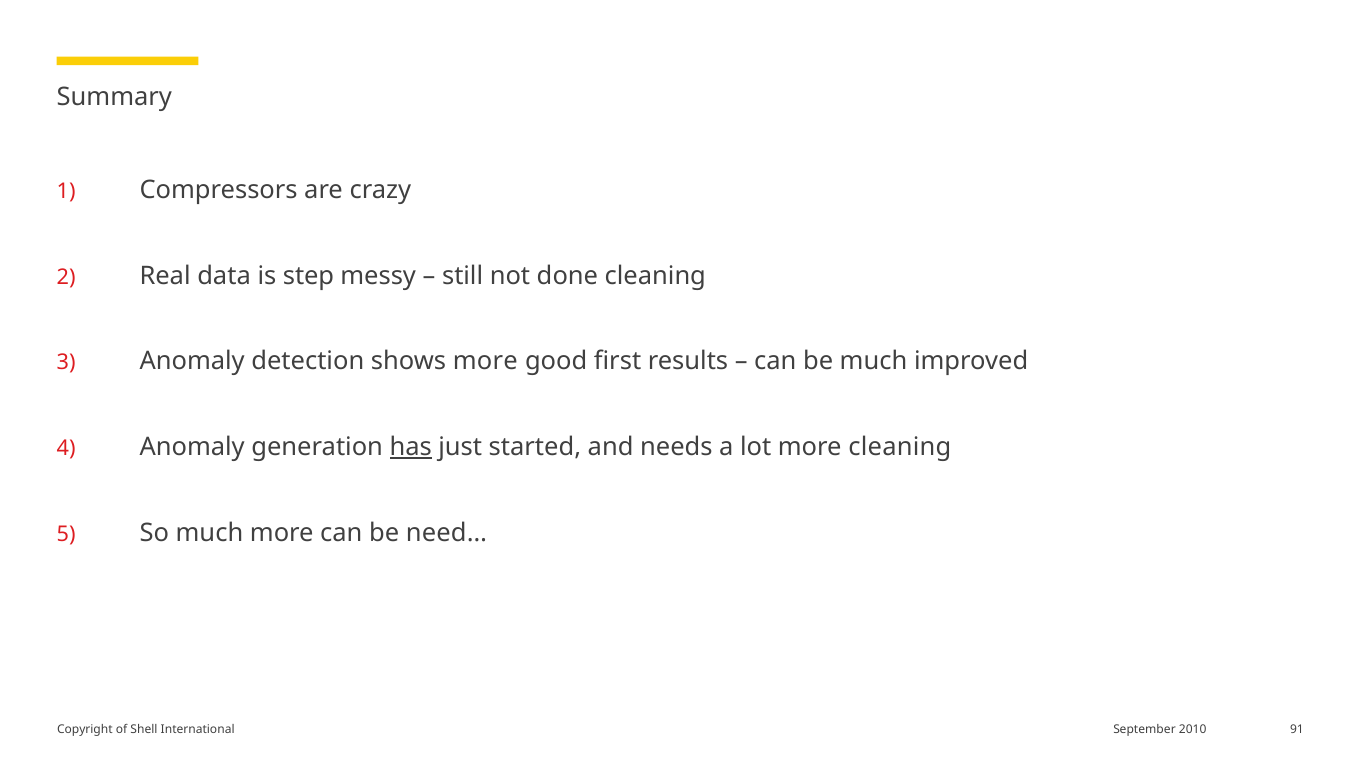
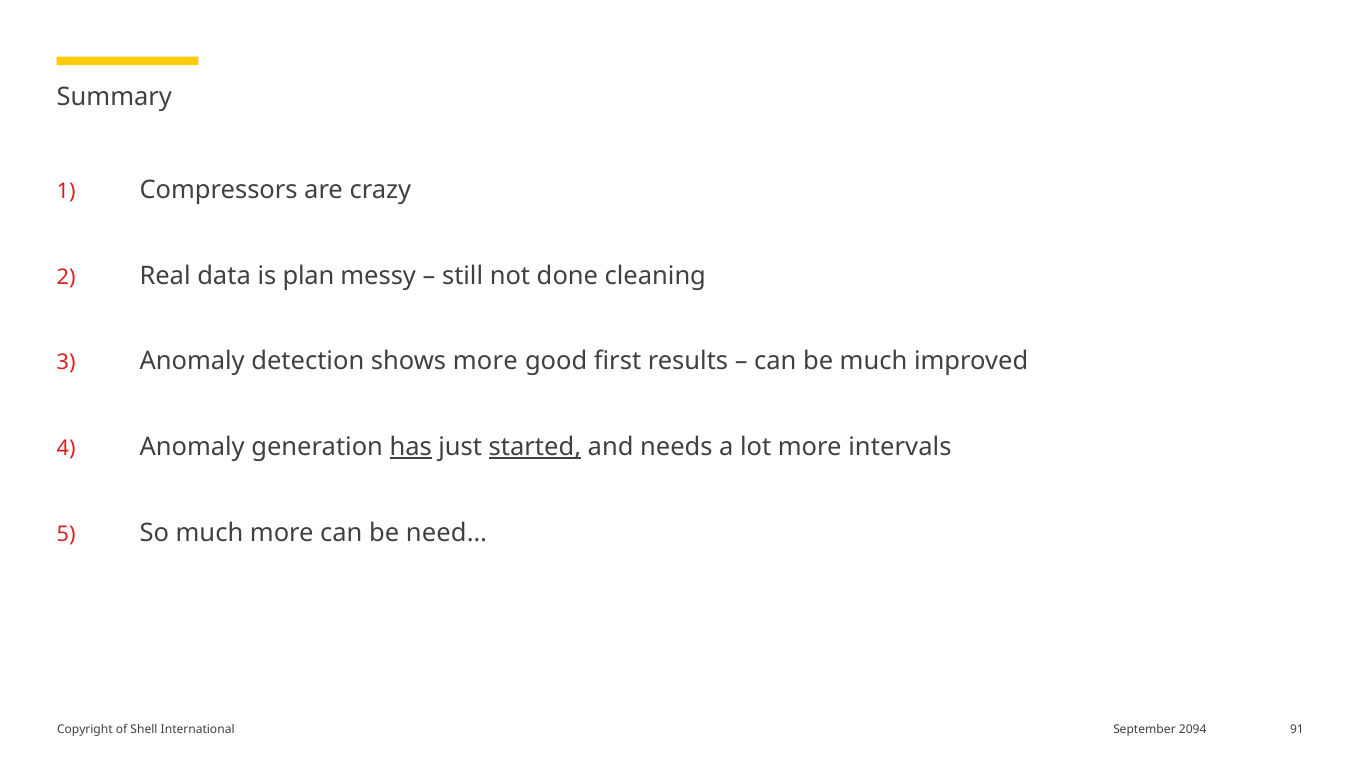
step: step -> plan
started underline: none -> present
more cleaning: cleaning -> intervals
2010: 2010 -> 2094
